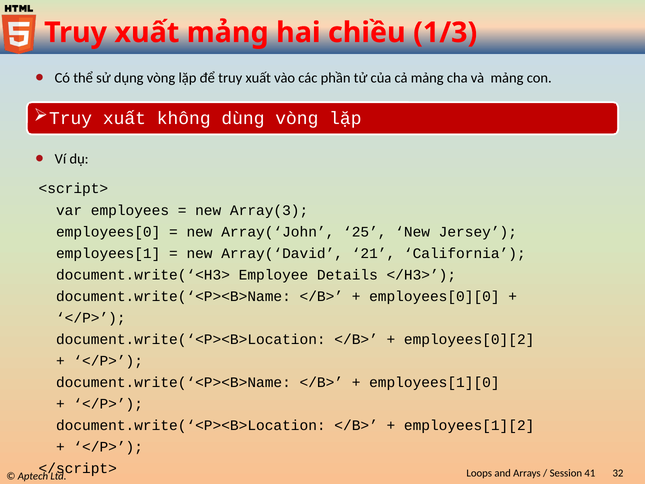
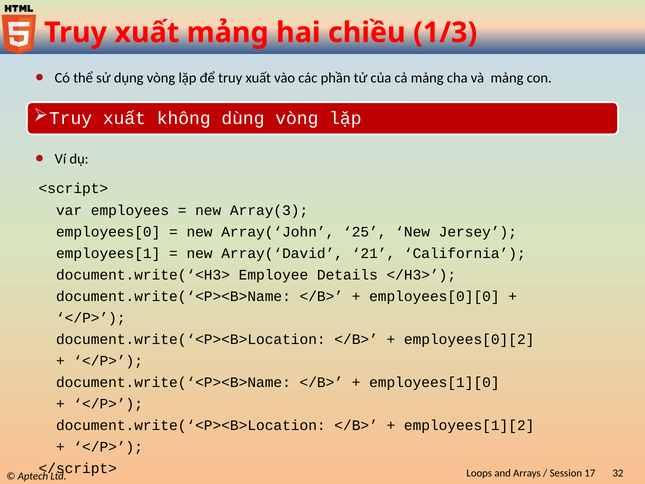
41: 41 -> 17
